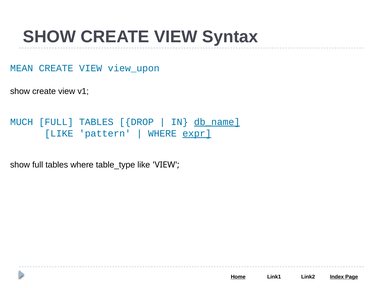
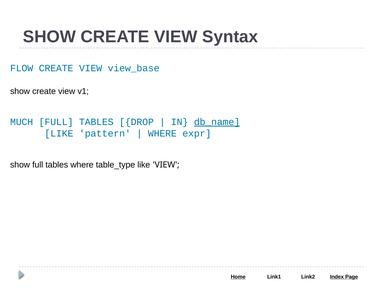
MEAN: MEAN -> FLOW
view_upon: view_upon -> view_base
expr underline: present -> none
